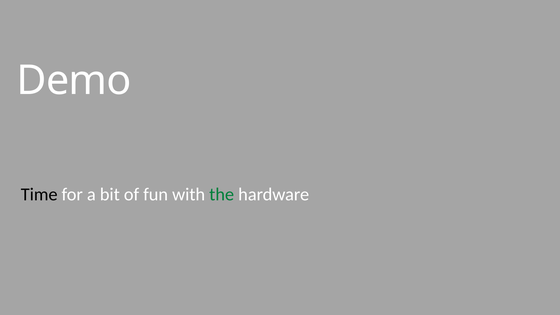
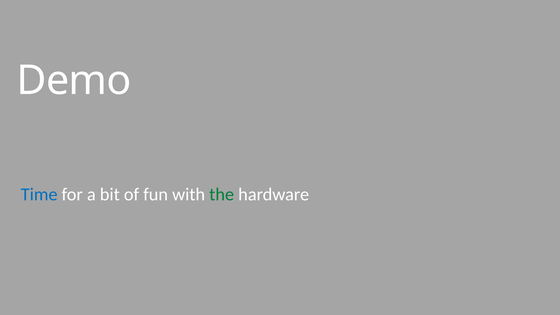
Time colour: black -> blue
